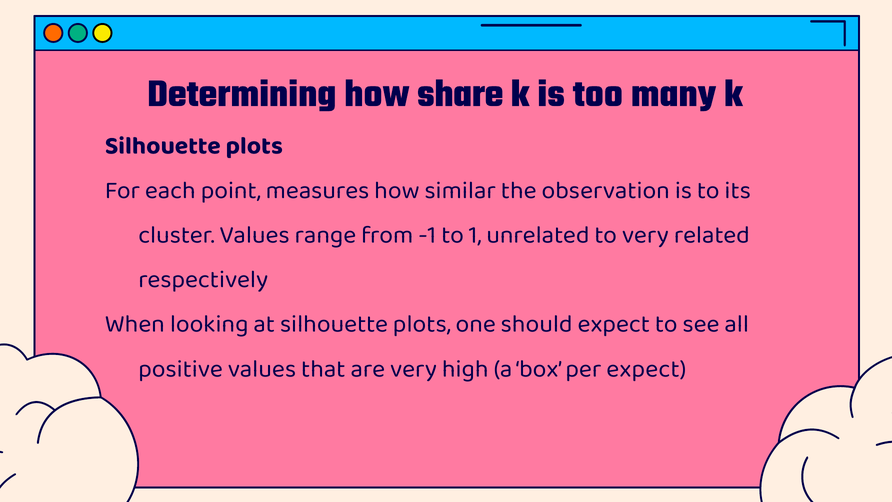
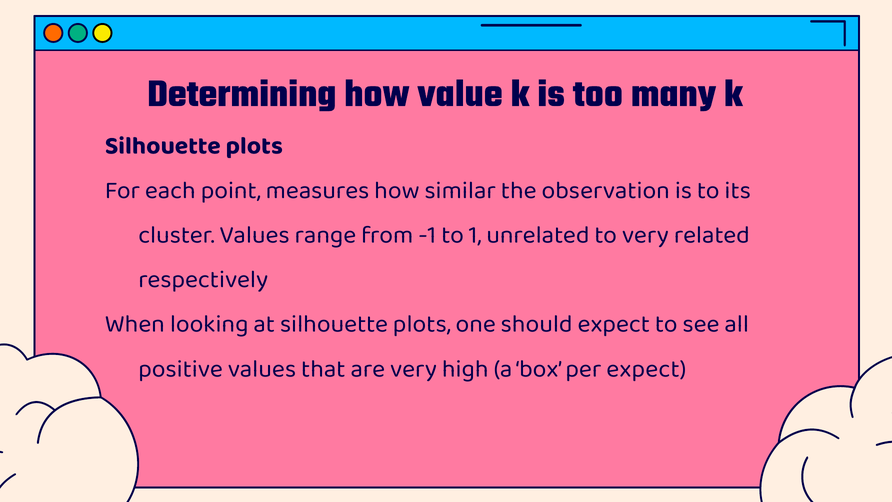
share: share -> value
